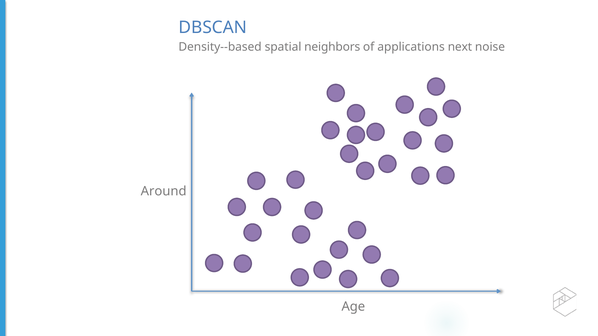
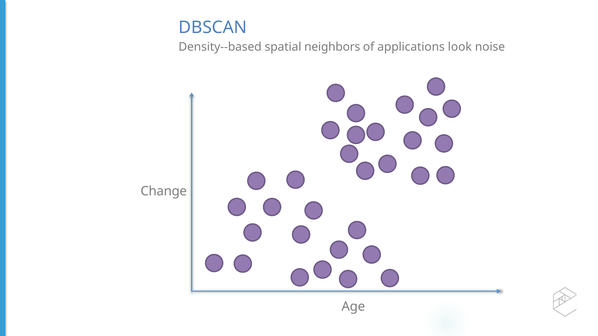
next: next -> look
Around: Around -> Change
